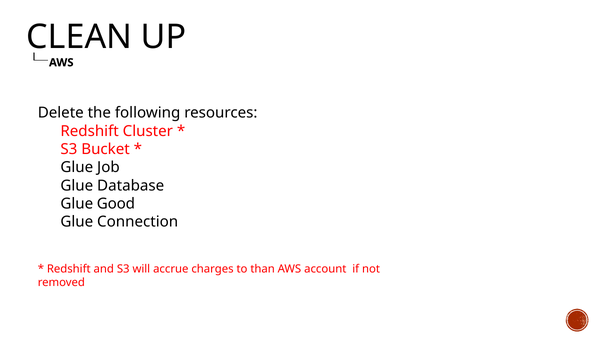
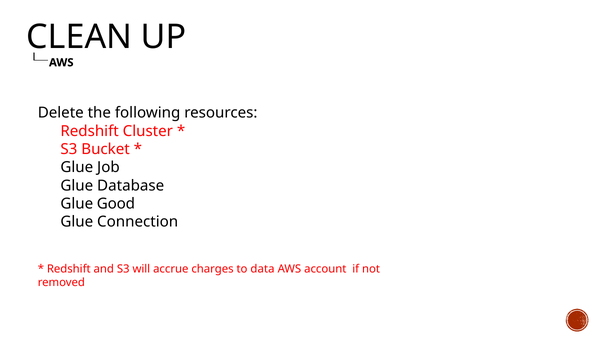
than: than -> data
